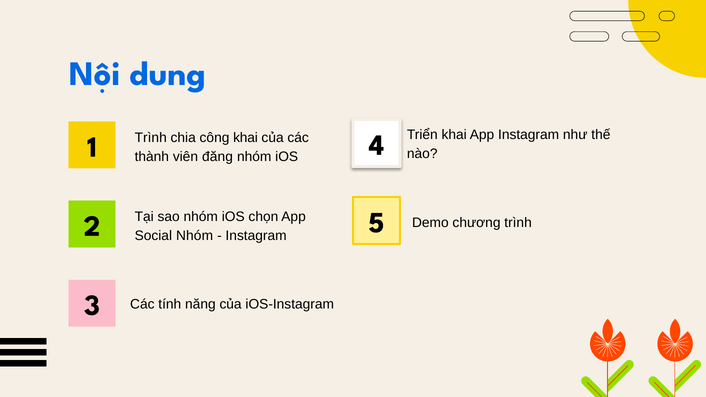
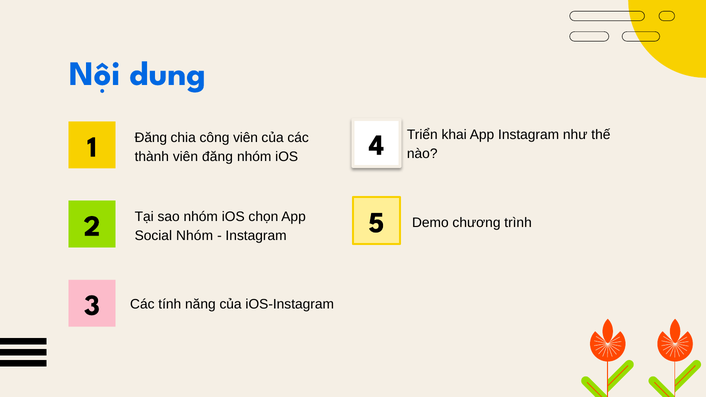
Trình at (151, 138): Trình -> Đăng
công khai: khai -> viên
